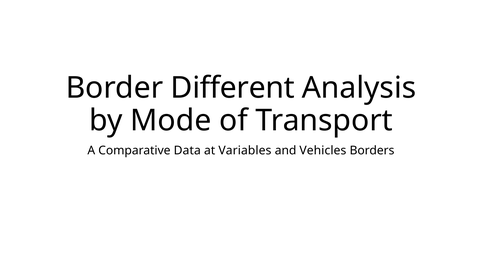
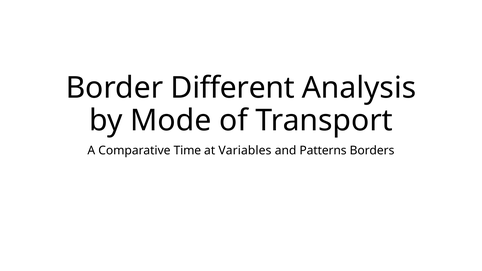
Data: Data -> Time
Vehicles: Vehicles -> Patterns
